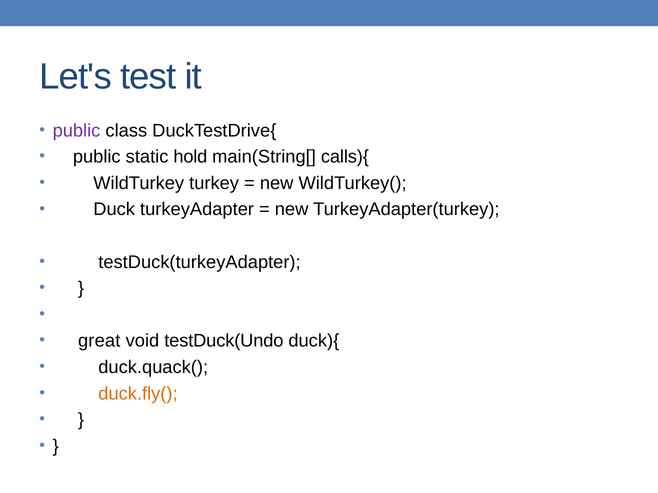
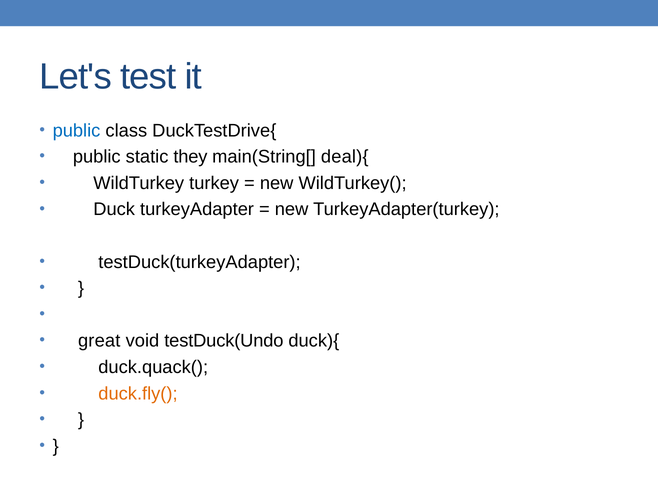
public at (76, 131) colour: purple -> blue
hold: hold -> they
calls){: calls){ -> deal){
